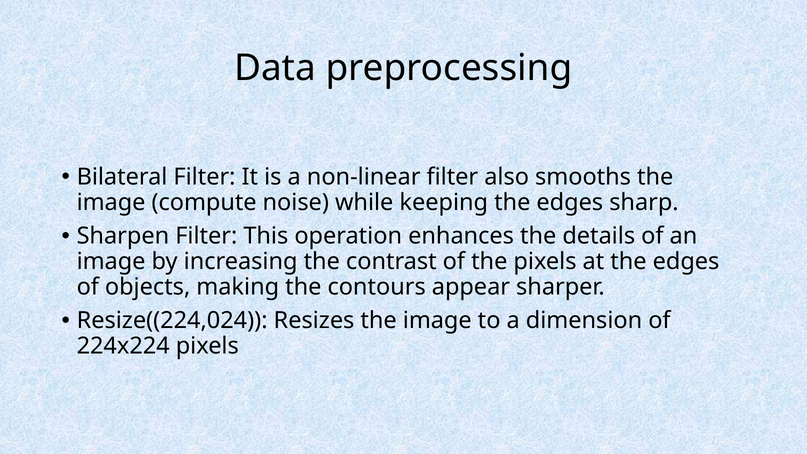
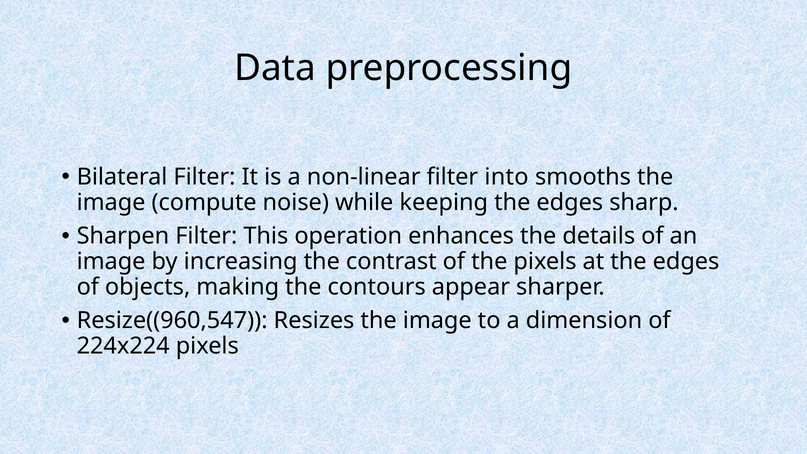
also: also -> into
Resize((224,024: Resize((224,024 -> Resize((960,547
